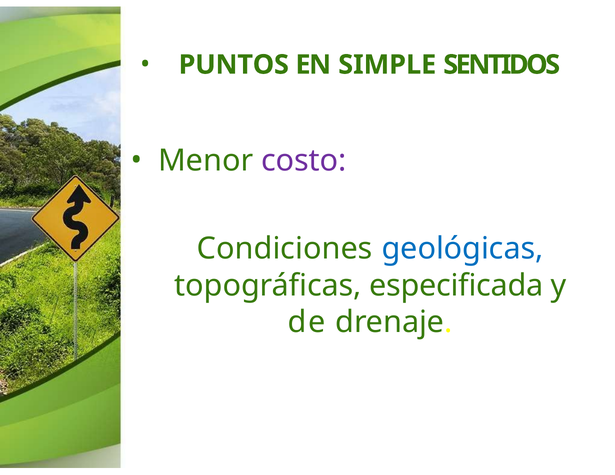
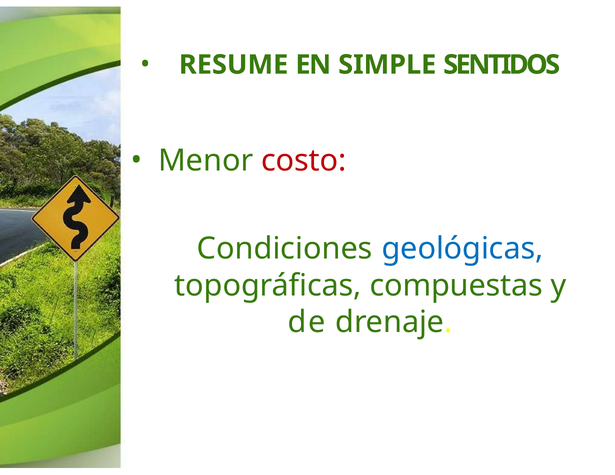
PUNTOS: PUNTOS -> RESUME
costo colour: purple -> red
especificada: especificada -> compuestas
